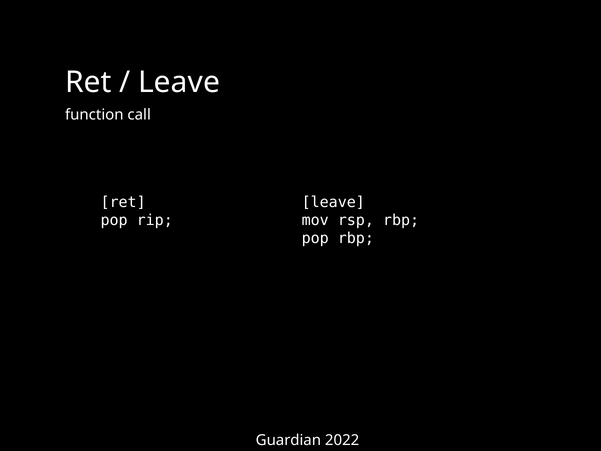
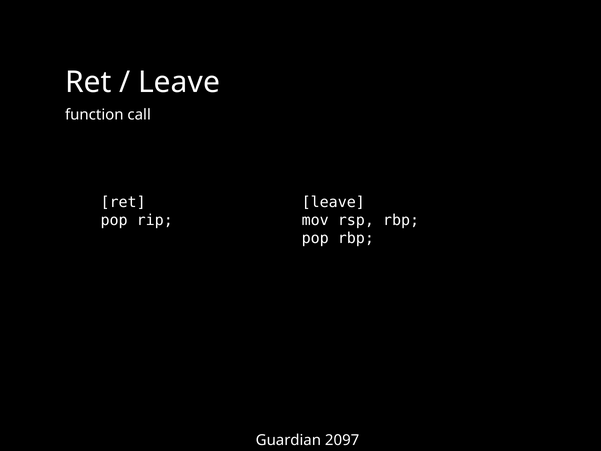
2022: 2022 -> 2097
